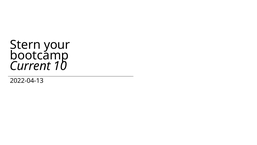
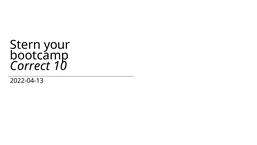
Current: Current -> Correct
